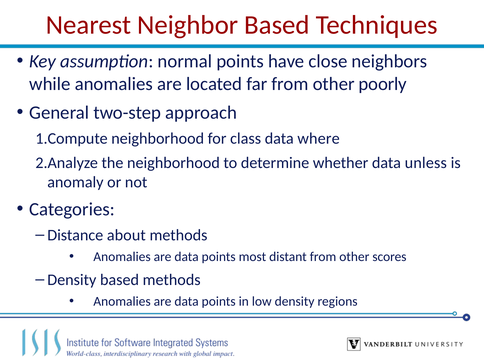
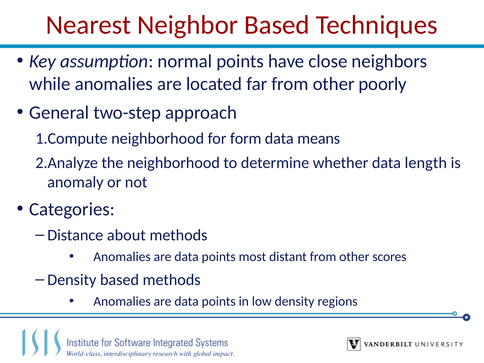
class: class -> form
where: where -> means
unless: unless -> length
